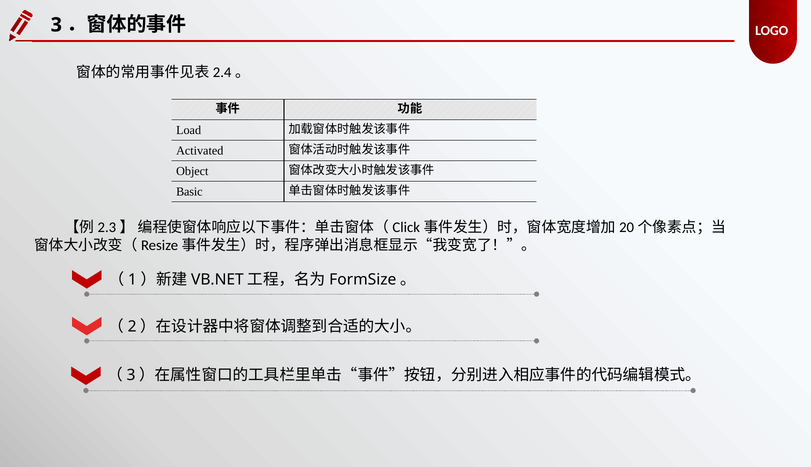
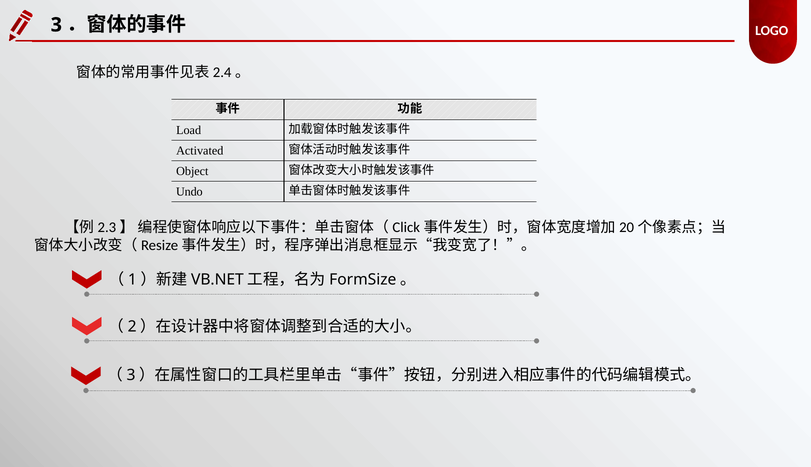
Basic: Basic -> Undo
